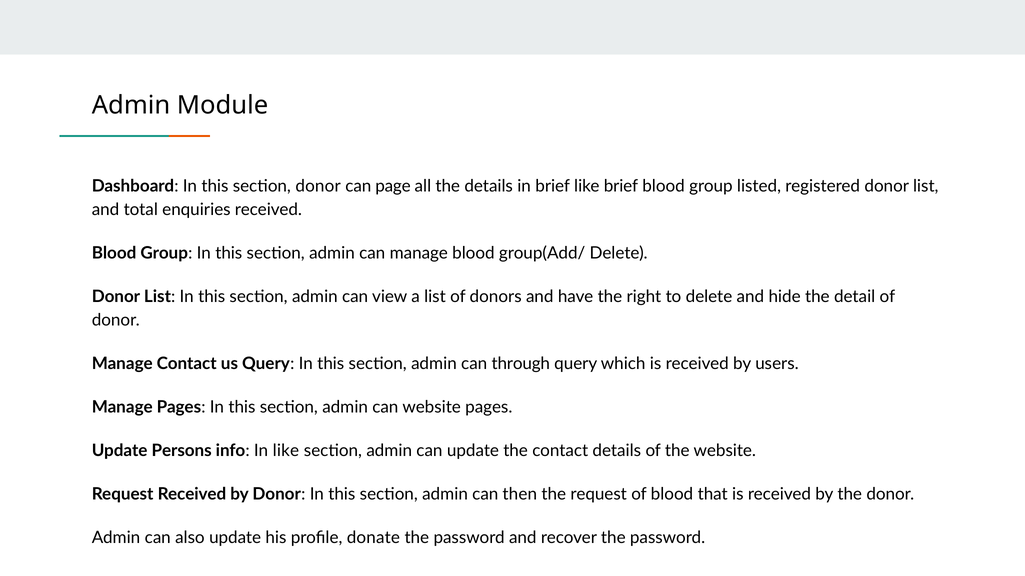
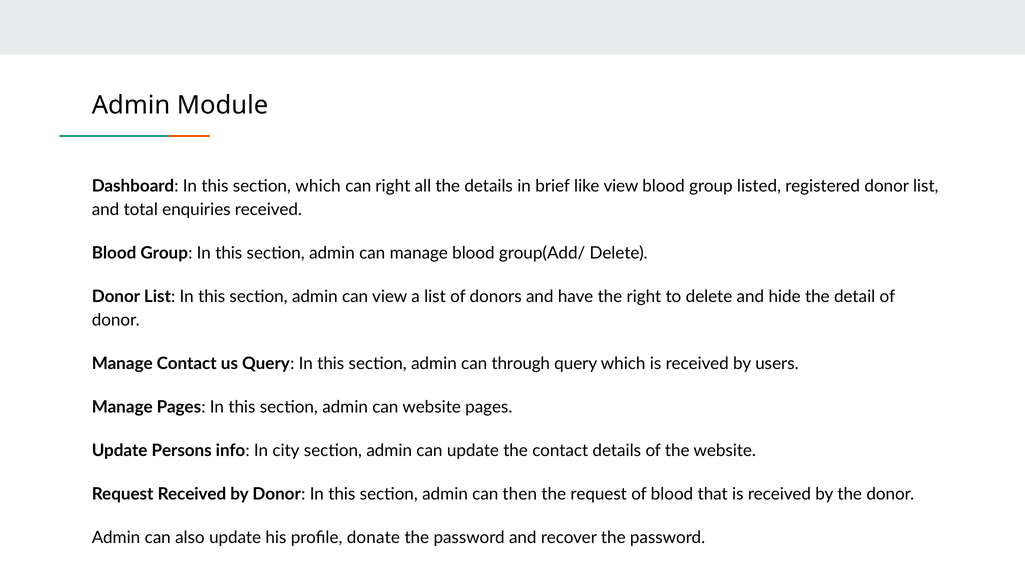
section donor: donor -> which
can page: page -> right
like brief: brief -> view
In like: like -> city
